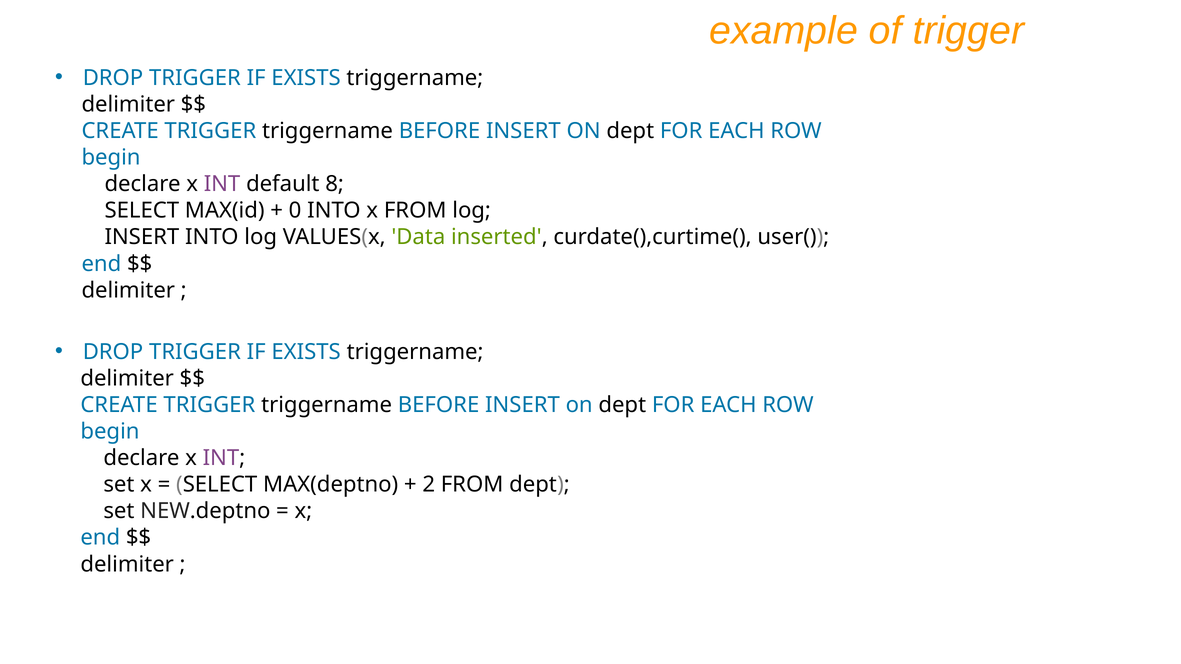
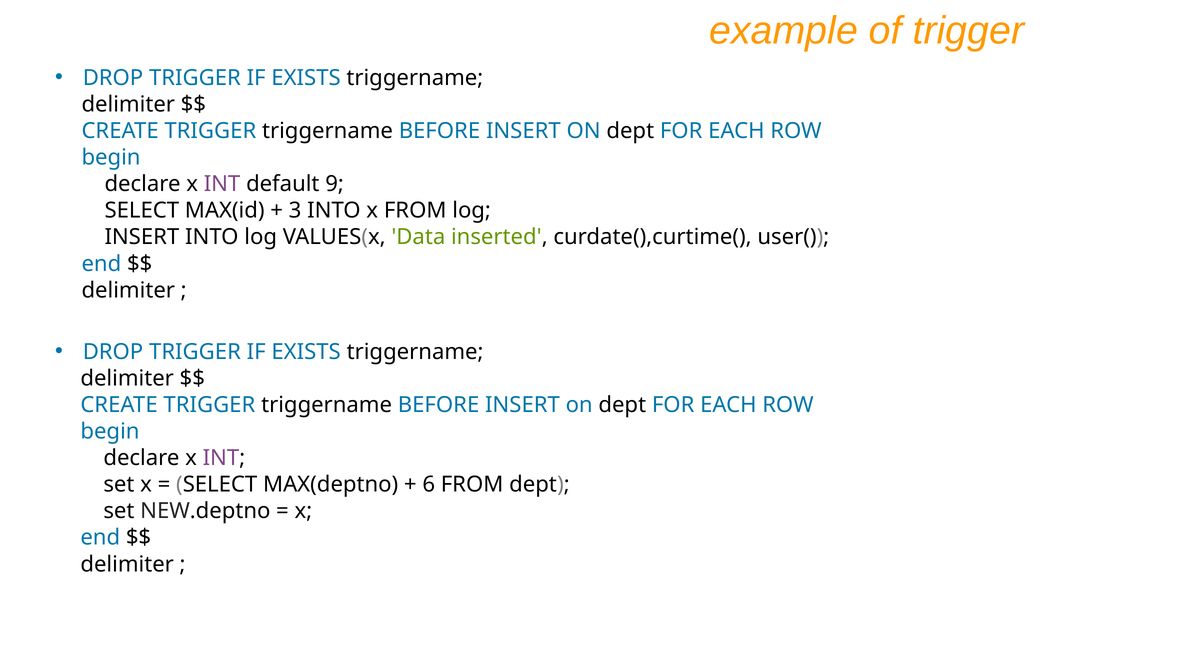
8: 8 -> 9
0: 0 -> 3
2: 2 -> 6
